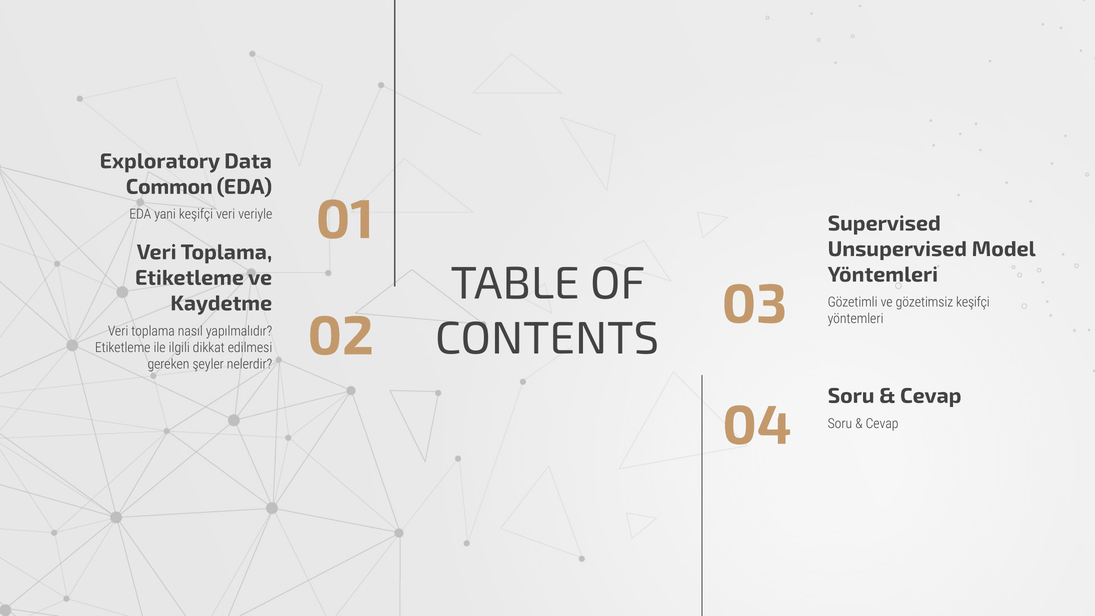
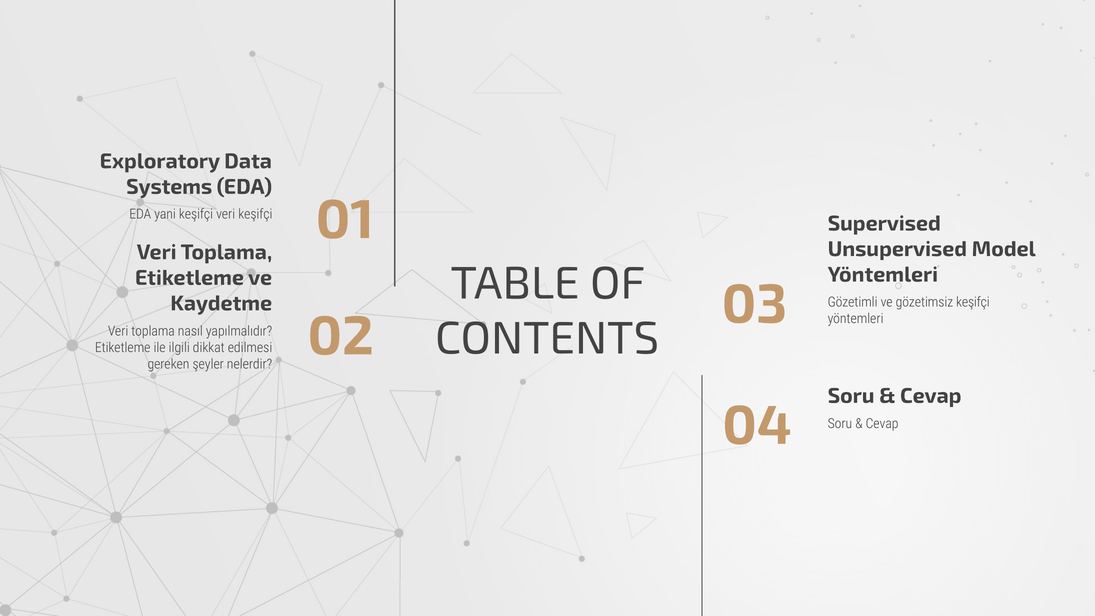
Common: Common -> Systems
veri veriyle: veriyle -> keşifçi
